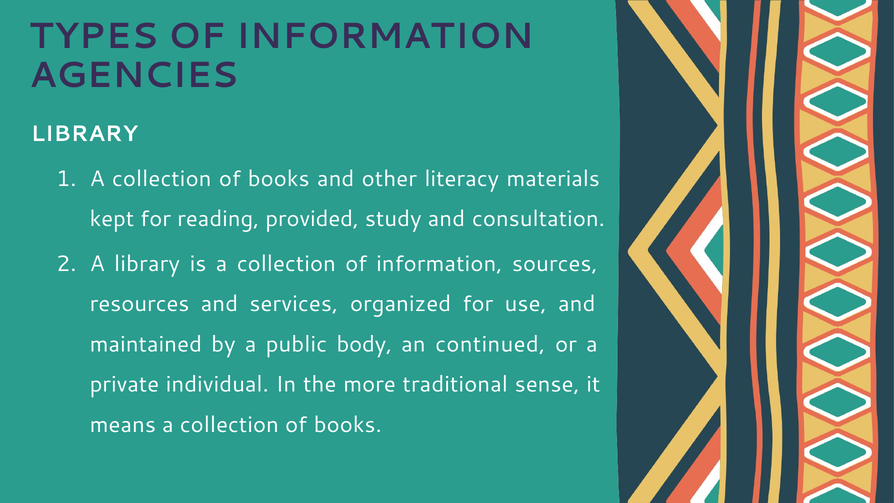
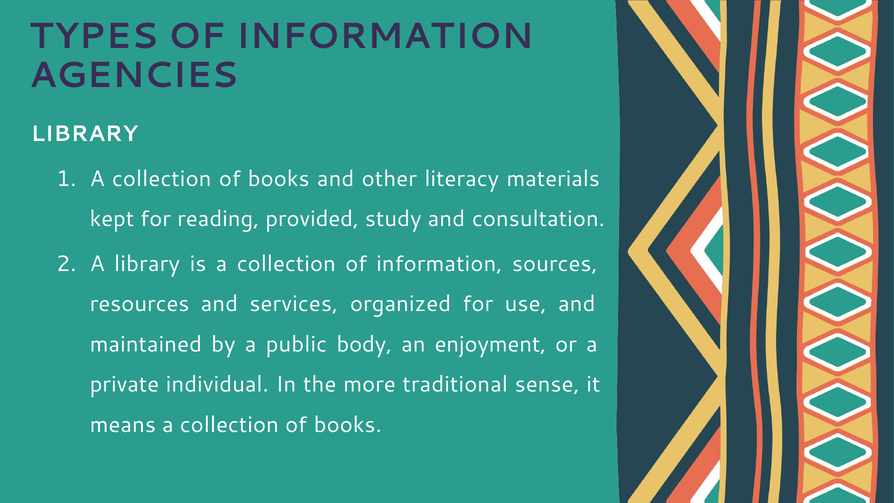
continued: continued -> enjoyment
